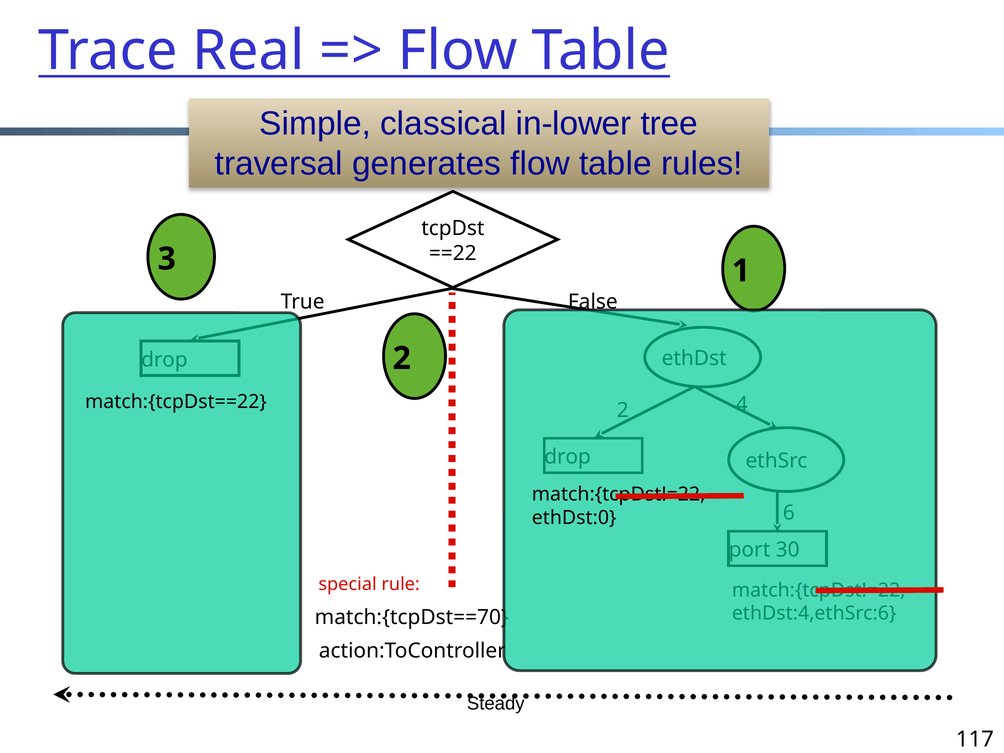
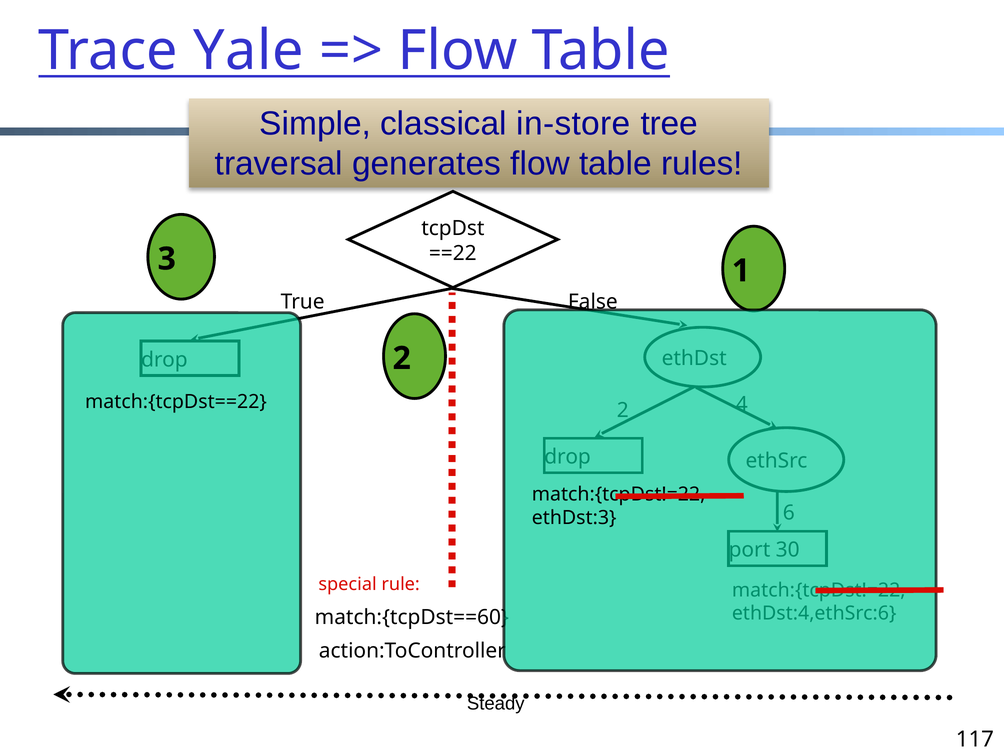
Real: Real -> Yale
in-lower: in-lower -> in-store
ethDst:0: ethDst:0 -> ethDst:3
match:{tcpDst==70: match:{tcpDst==70 -> match:{tcpDst==60
